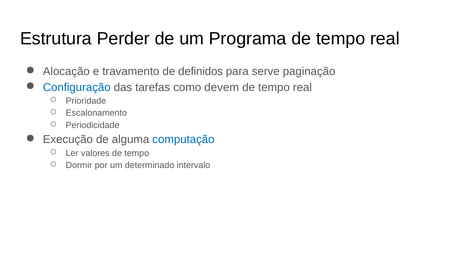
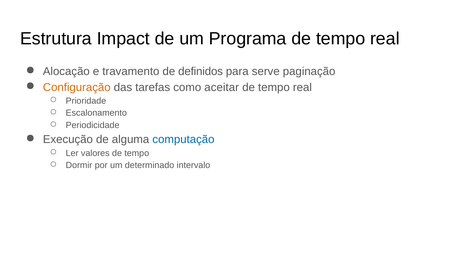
Perder: Perder -> Impact
Configuração colour: blue -> orange
devem: devem -> aceitar
